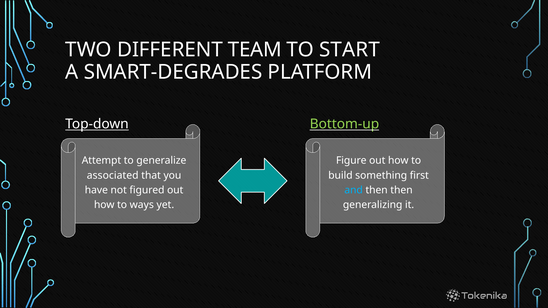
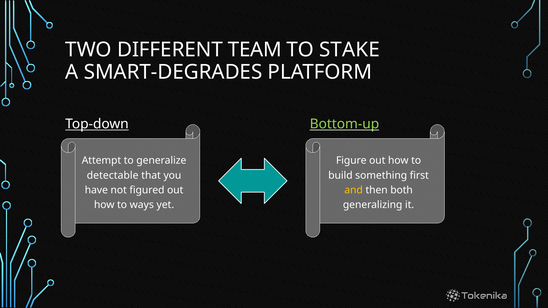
START: START -> STAKE
associated: associated -> detectable
and colour: light blue -> yellow
then then: then -> both
